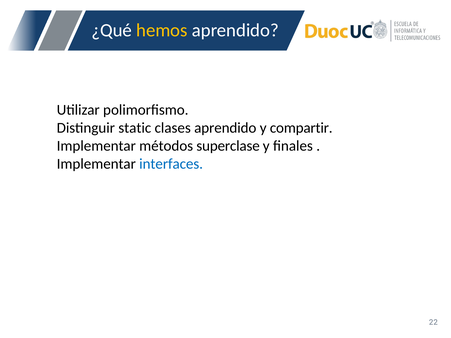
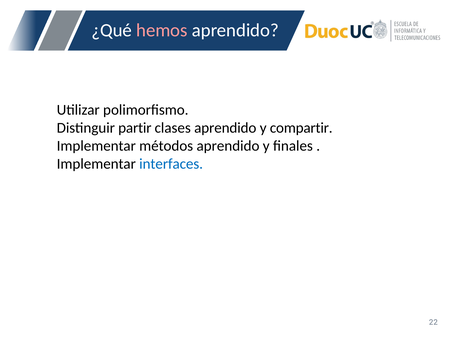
hemos colour: yellow -> pink
static: static -> partir
métodos superclase: superclase -> aprendido
